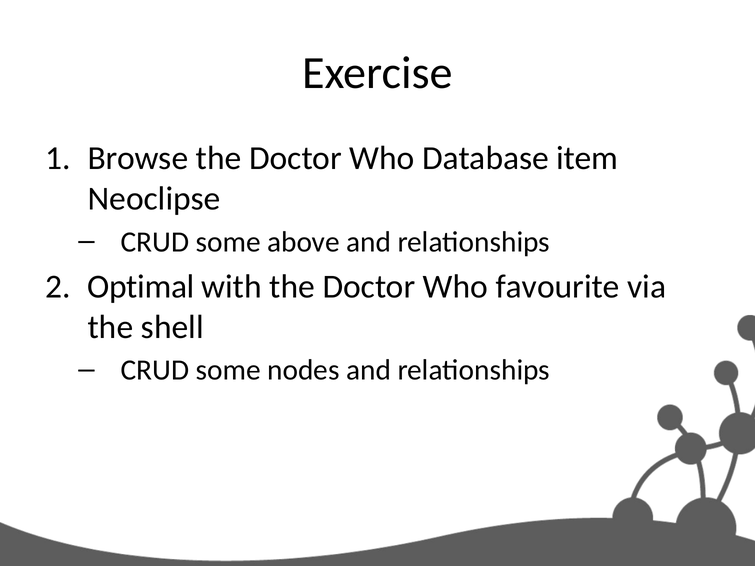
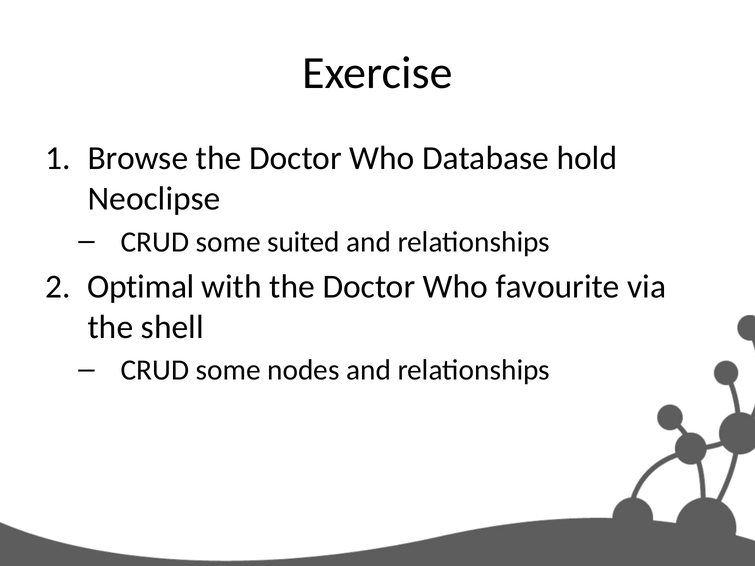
item: item -> hold
above: above -> suited
